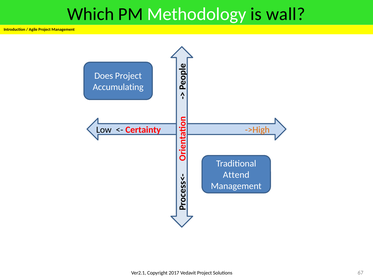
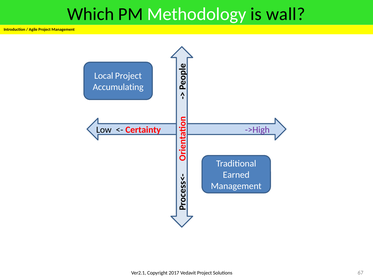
Does: Does -> Local
->High colour: orange -> purple
Attend: Attend -> Earned
